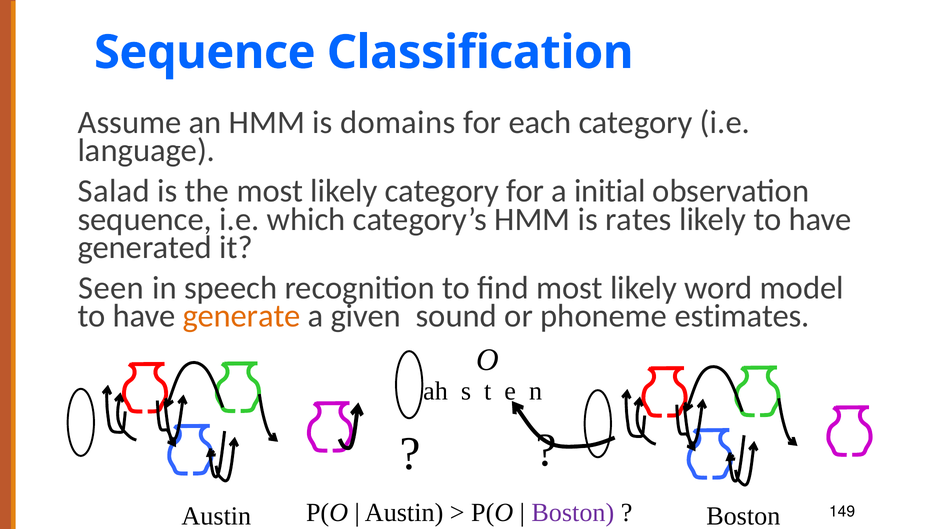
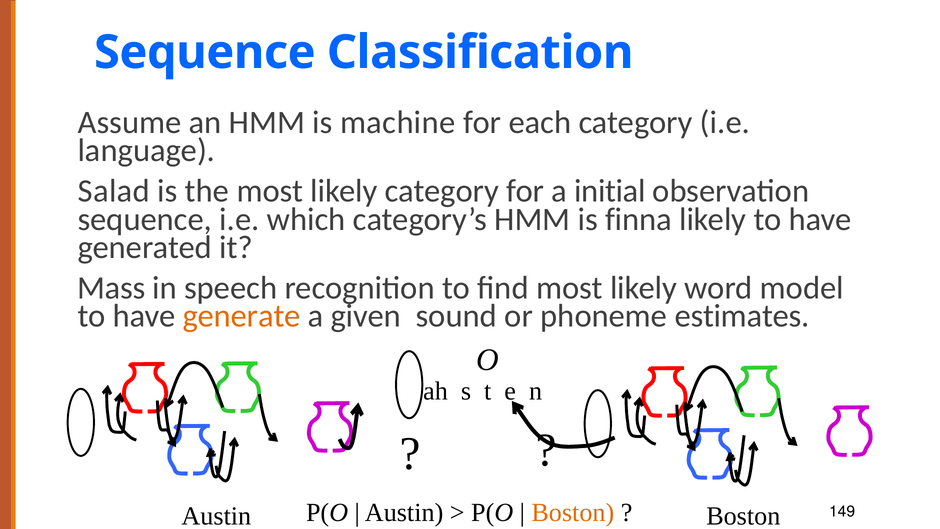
domains: domains -> machine
rates: rates -> finna
Seen: Seen -> Mass
Boston at (573, 512) colour: purple -> orange
